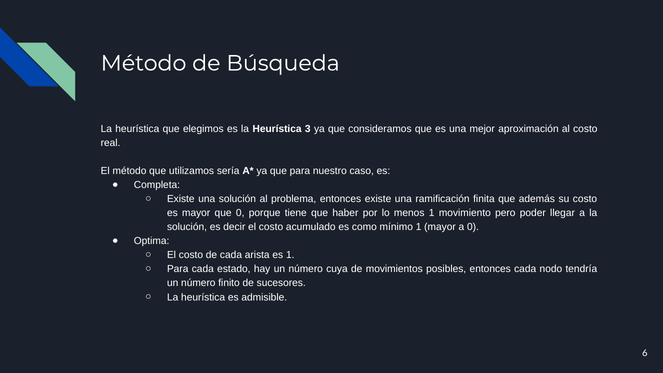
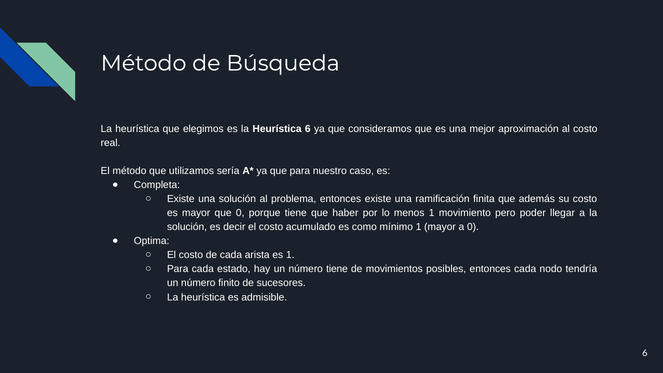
Heurística 3: 3 -> 6
número cuya: cuya -> tiene
